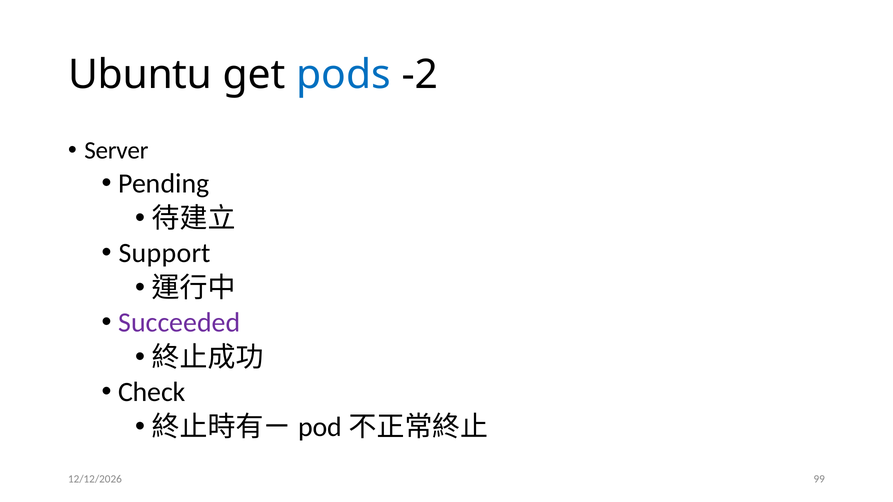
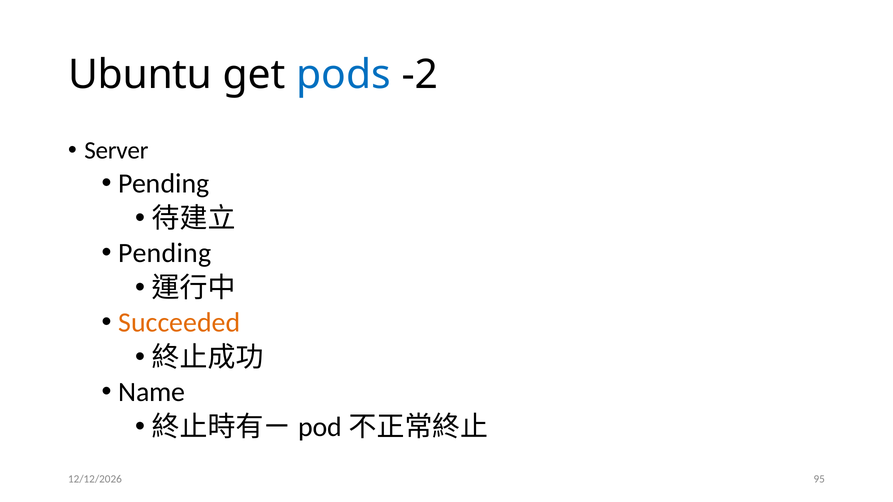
Support at (165, 253): Support -> Pending
Succeeded colour: purple -> orange
Check: Check -> Name
99: 99 -> 95
